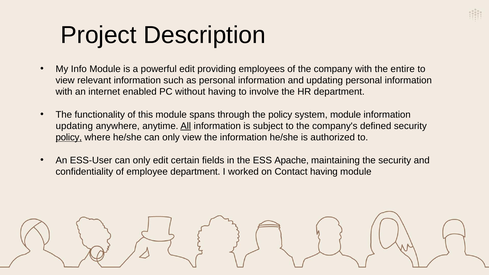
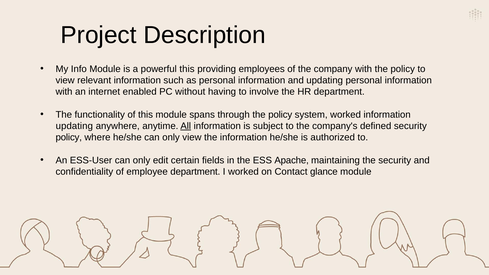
powerful edit: edit -> this
with the entire: entire -> policy
system module: module -> worked
policy at (69, 137) underline: present -> none
Contact having: having -> glance
